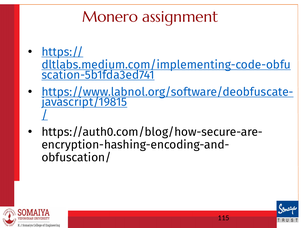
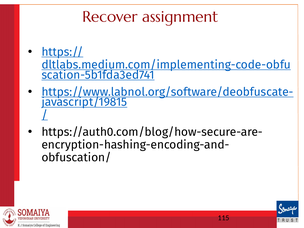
Monero: Monero -> Recover
